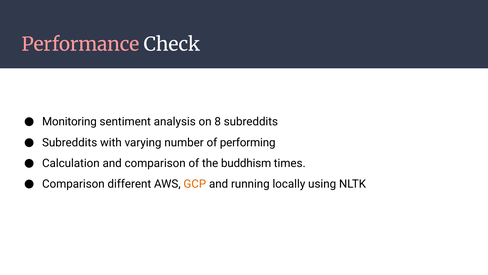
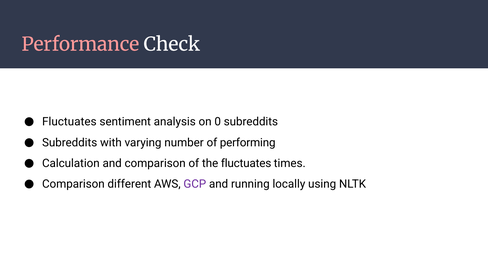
Monitoring at (69, 122): Monitoring -> Fluctuates
8: 8 -> 0
the buddhism: buddhism -> fluctuates
GCP colour: orange -> purple
